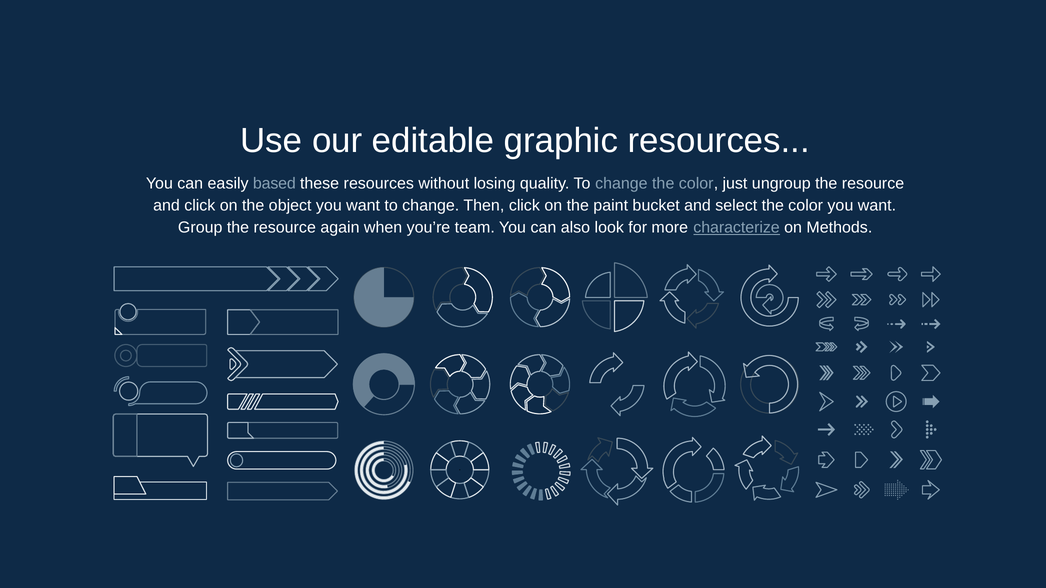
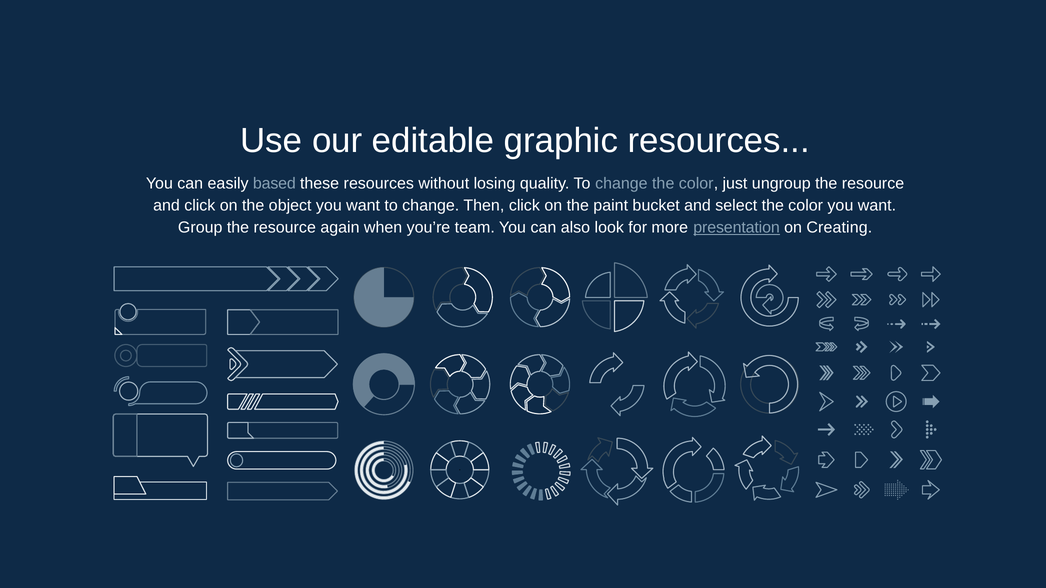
characterize: characterize -> presentation
Methods: Methods -> Creating
